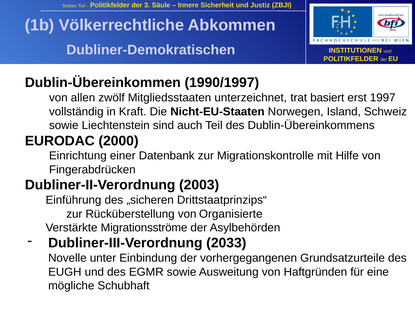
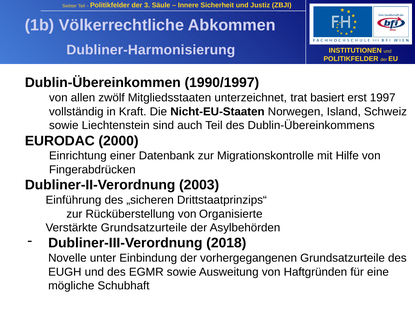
Dubliner-Demokratischen: Dubliner-Demokratischen -> Dubliner-Harmonisierung
Verstärkte Migrationsströme: Migrationsströme -> Grundsatzurteile
2033: 2033 -> 2018
